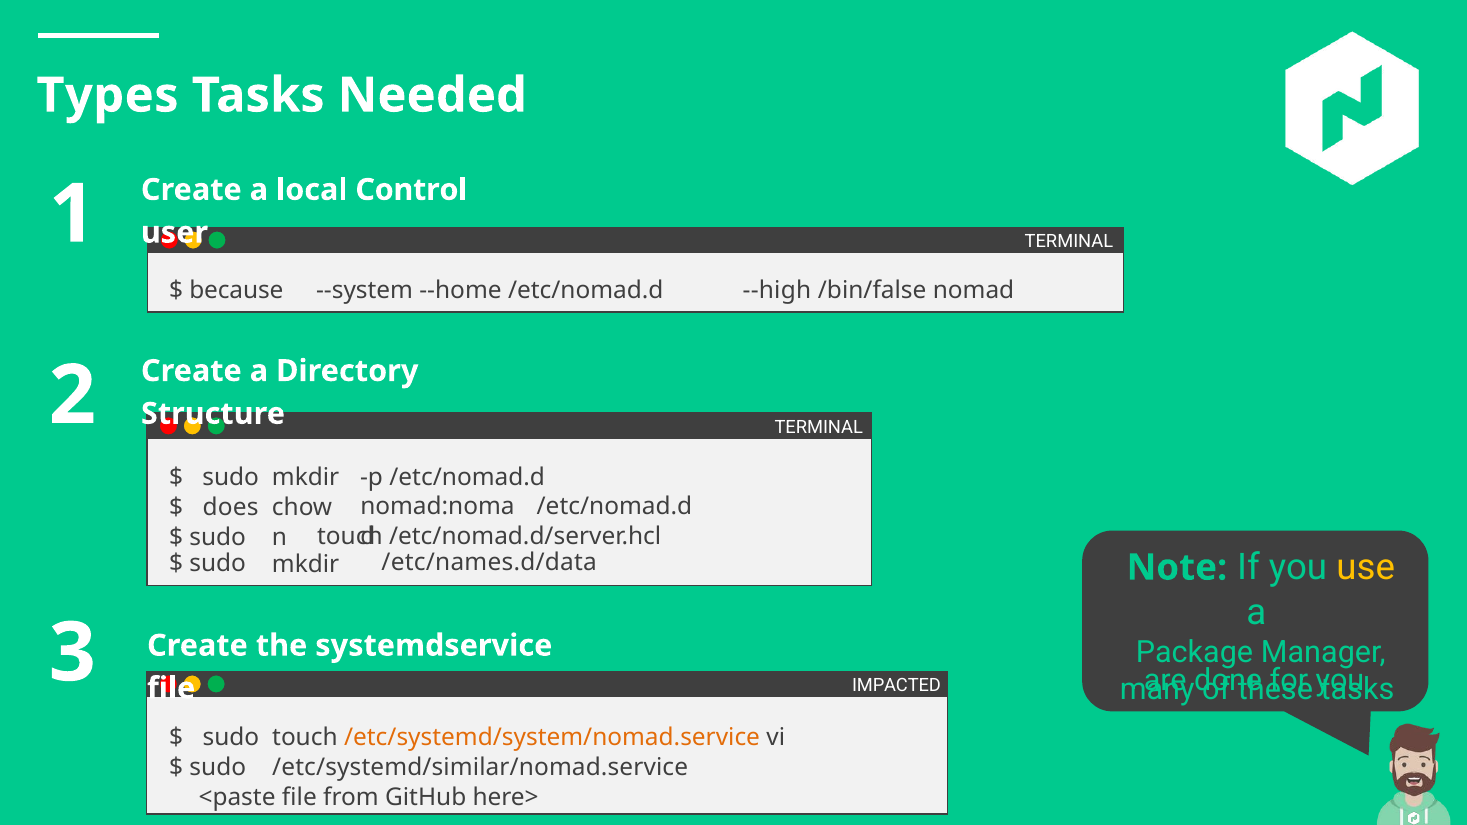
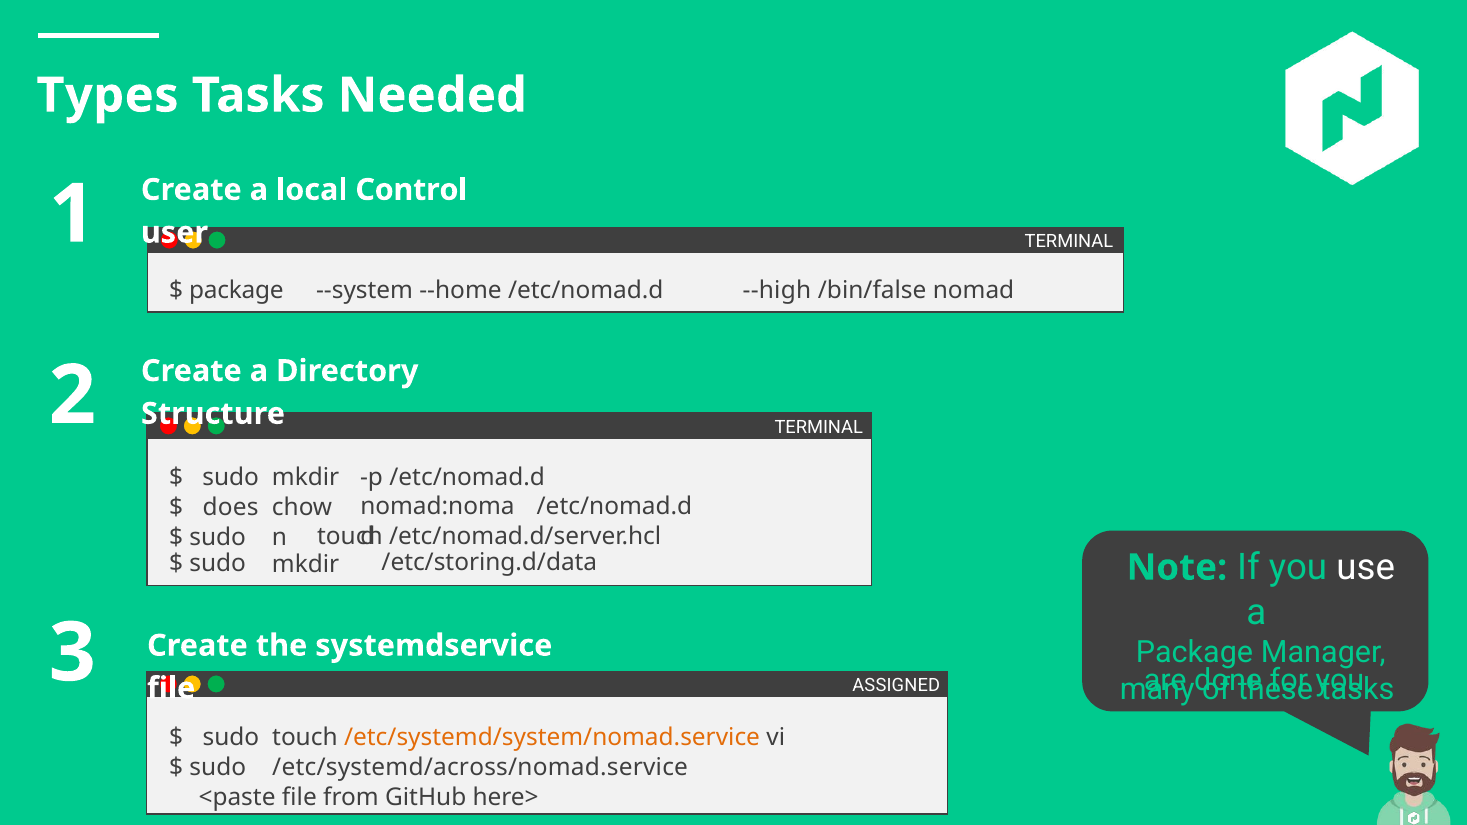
because at (236, 291): because -> package
/etc/names.d/data: /etc/names.d/data -> /etc/storing.d/data
use colour: yellow -> white
IMPACTED: IMPACTED -> ASSIGNED
/etc/systemd/similar/nomad.service: /etc/systemd/similar/nomad.service -> /etc/systemd/across/nomad.service
